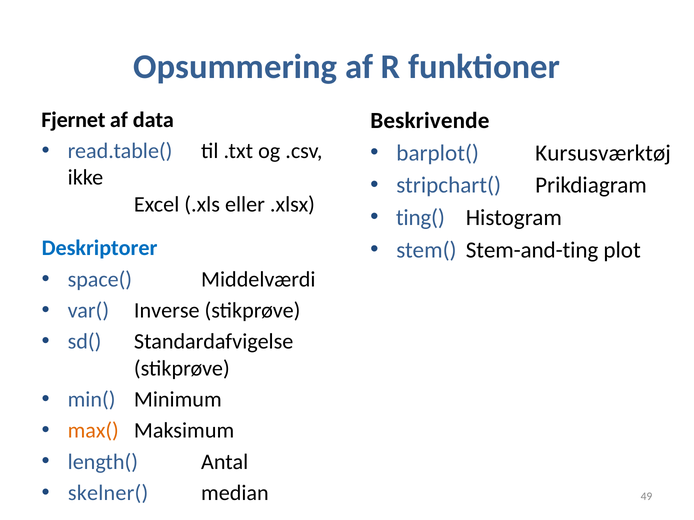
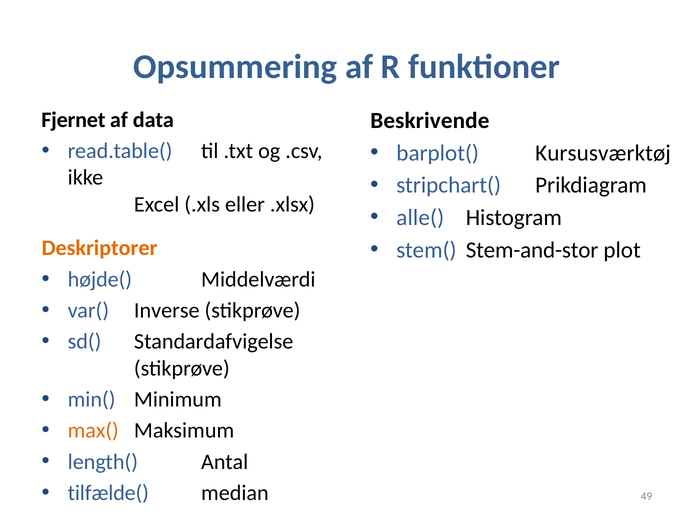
ting(: ting( -> alle(
Stem-and-ting: Stem-and-ting -> Stem-and-stor
Deskriptorer colour: blue -> orange
space(: space( -> højde(
skelner(: skelner( -> tilfælde(
